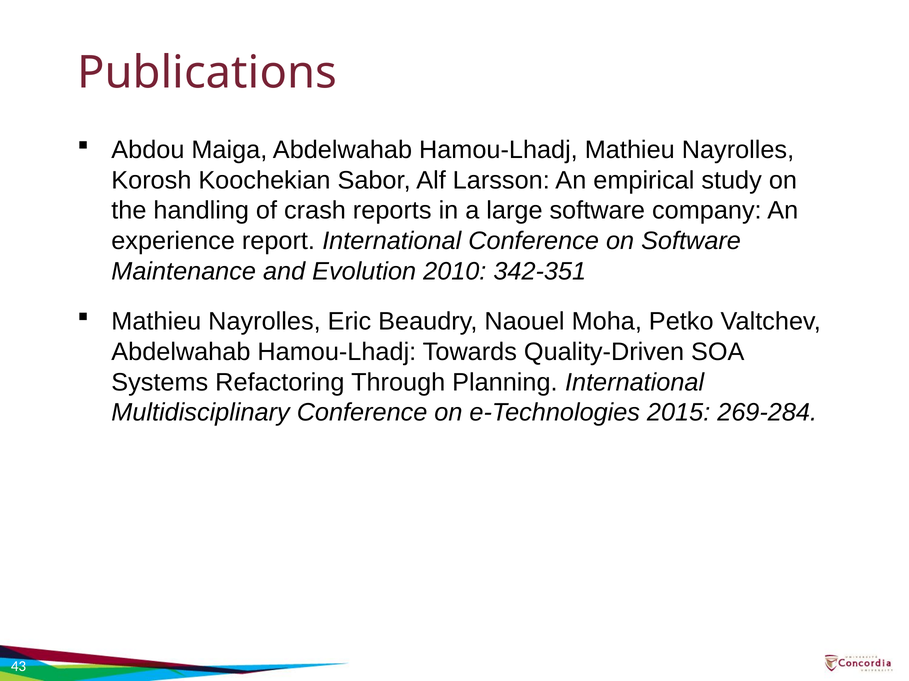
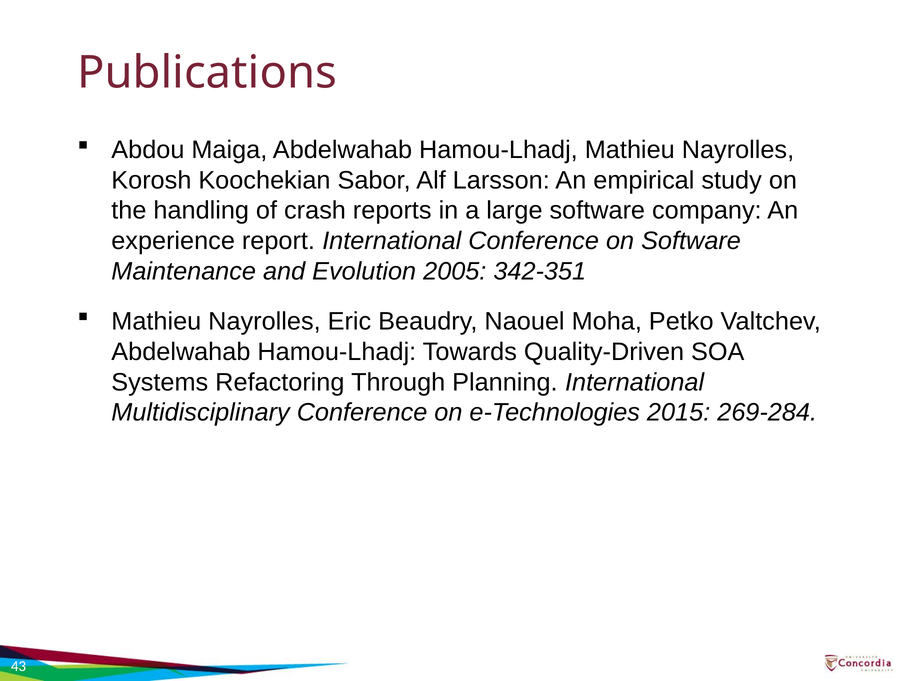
2010: 2010 -> 2005
